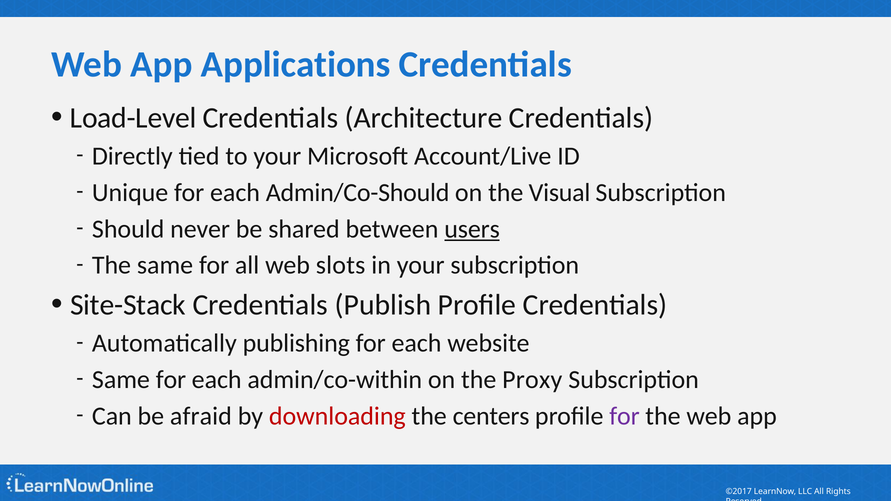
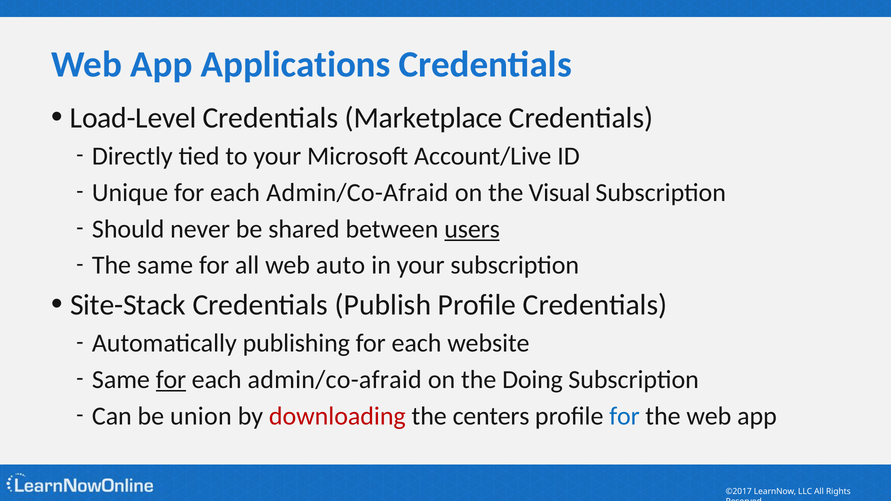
Architecture: Architecture -> Marketplace
Unique for each Admin/Co-Should: Admin/Co-Should -> Admin/Co-Afraid
slots: slots -> auto
for at (171, 380) underline: none -> present
admin/co-within at (335, 380): admin/co-within -> admin/co-afraid
Proxy: Proxy -> Doing
afraid: afraid -> union
for at (625, 416) colour: purple -> blue
